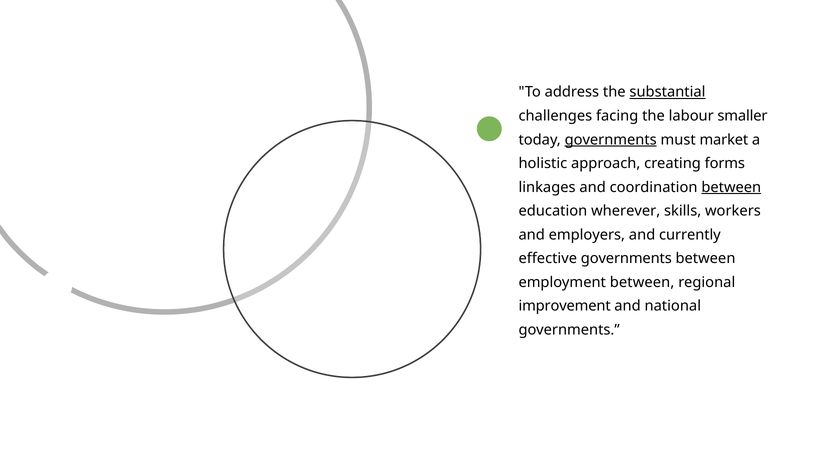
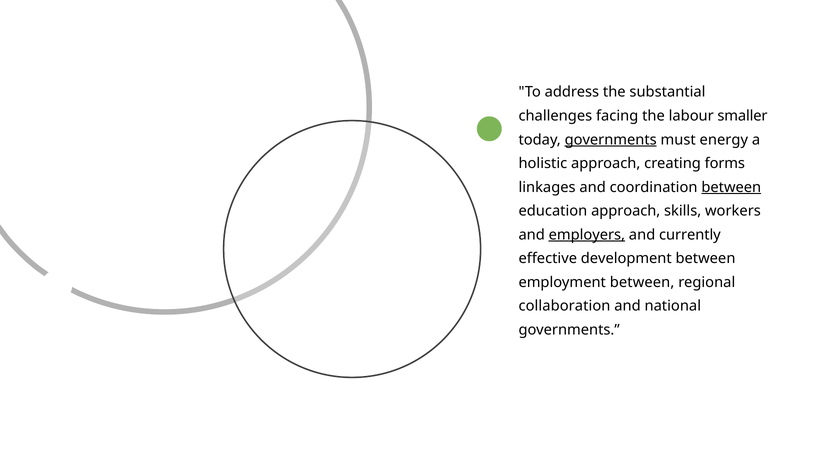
substantial underline: present -> none
market: market -> energy
education wherever: wherever -> approach
employers underline: none -> present
effective governments: governments -> development
improvement: improvement -> collaboration
